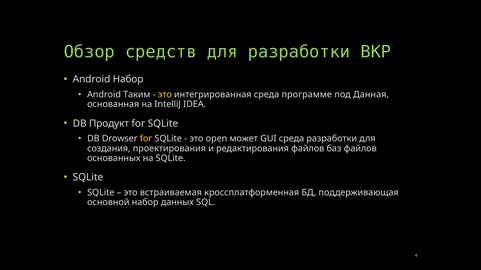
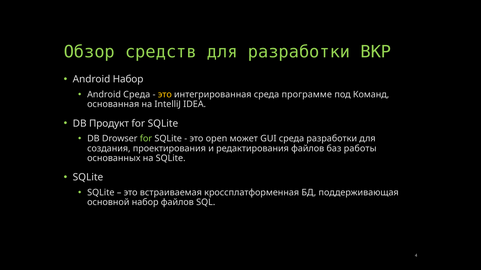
Android Таким: Таким -> Среда
Данная: Данная -> Команд
for at (146, 139) colour: yellow -> light green
баз файлов: файлов -> работы
набор данных: данных -> файлов
